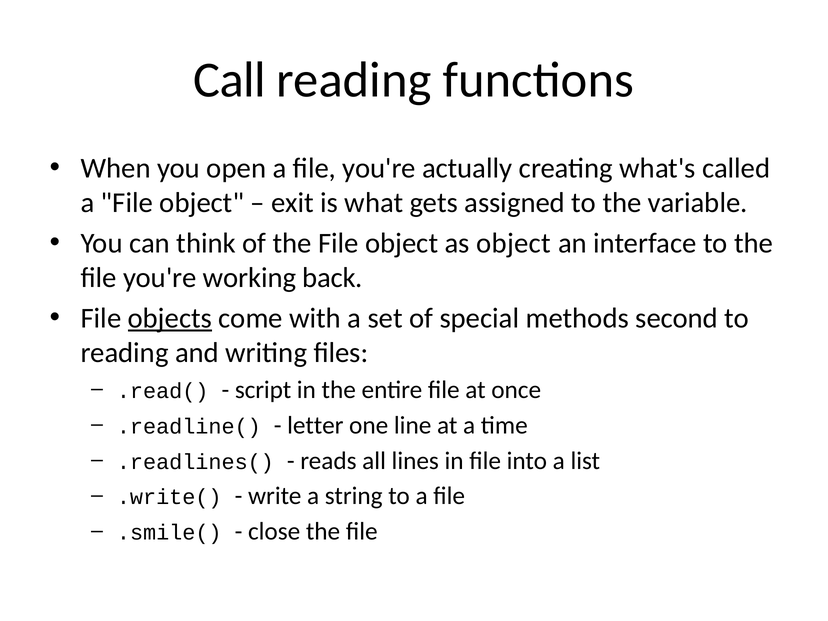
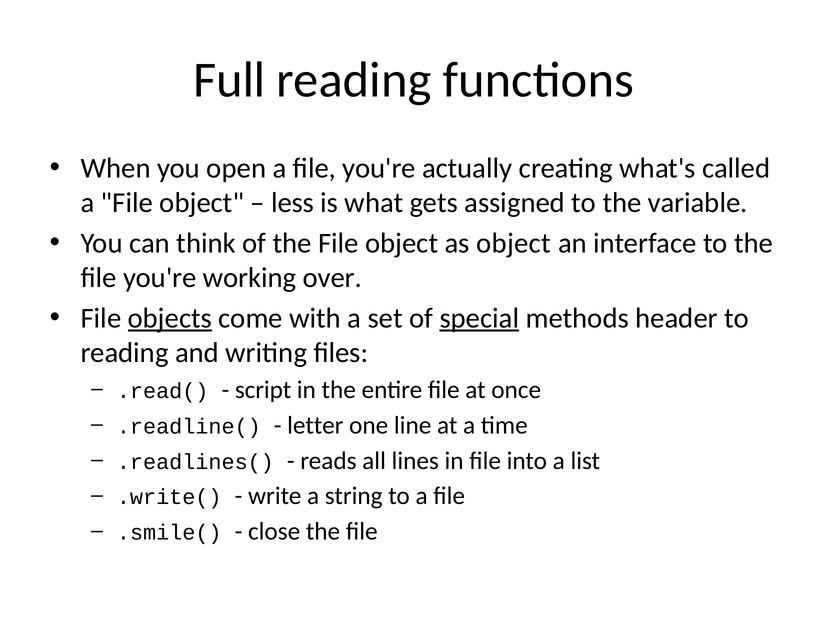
Call: Call -> Full
exit: exit -> less
back: back -> over
special underline: none -> present
second: second -> header
